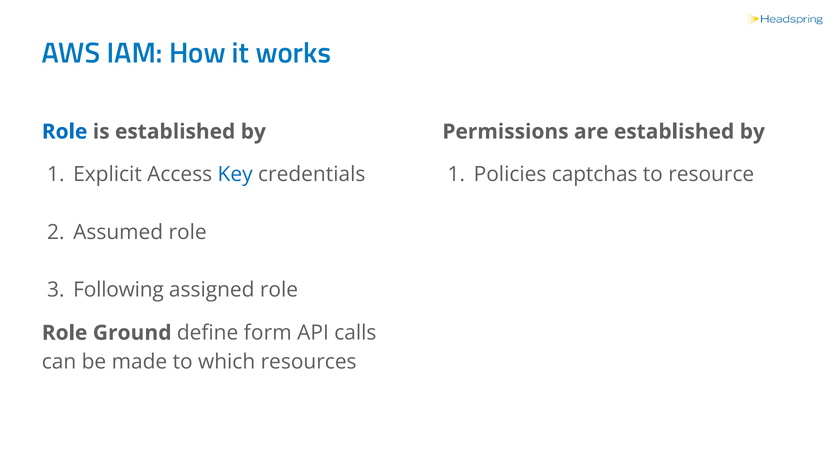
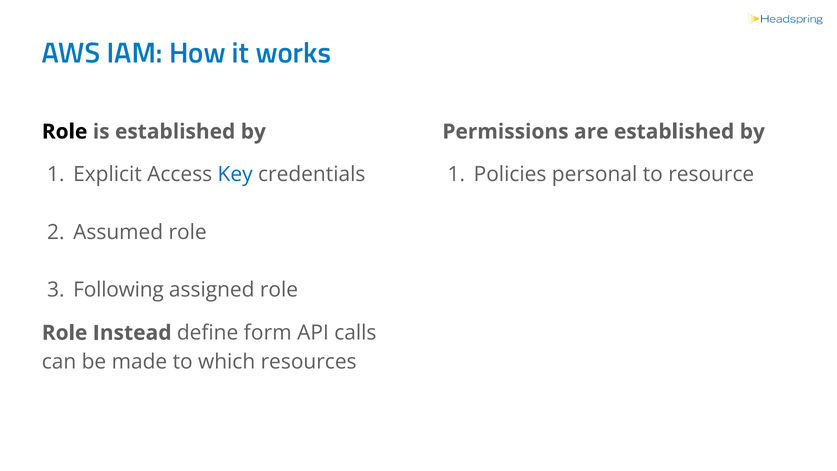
Role at (65, 132) colour: blue -> black
captchas: captchas -> personal
Ground: Ground -> Instead
